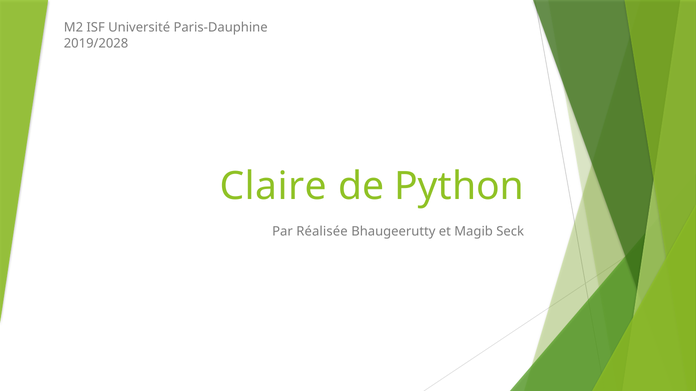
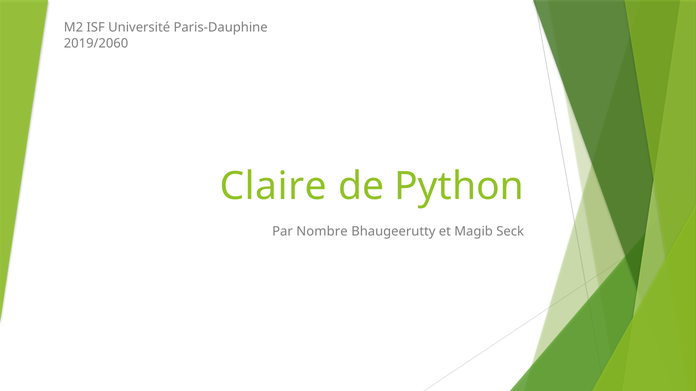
2019/2028: 2019/2028 -> 2019/2060
Réalisée: Réalisée -> Nombre
